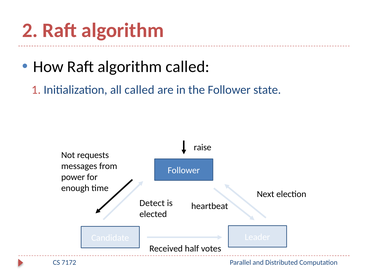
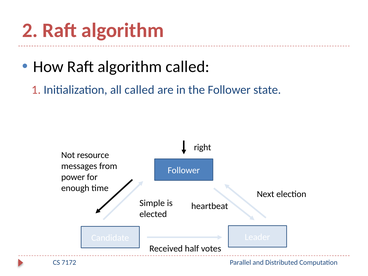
raise: raise -> right
requests: requests -> resource
Detect: Detect -> Simple
